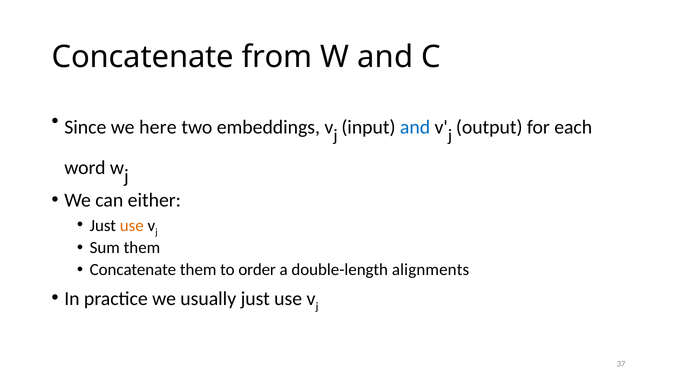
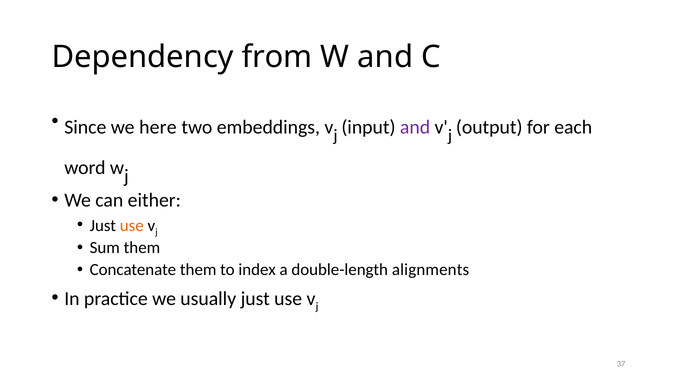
Concatenate at (143, 57): Concatenate -> Dependency
and at (415, 127) colour: blue -> purple
order: order -> index
